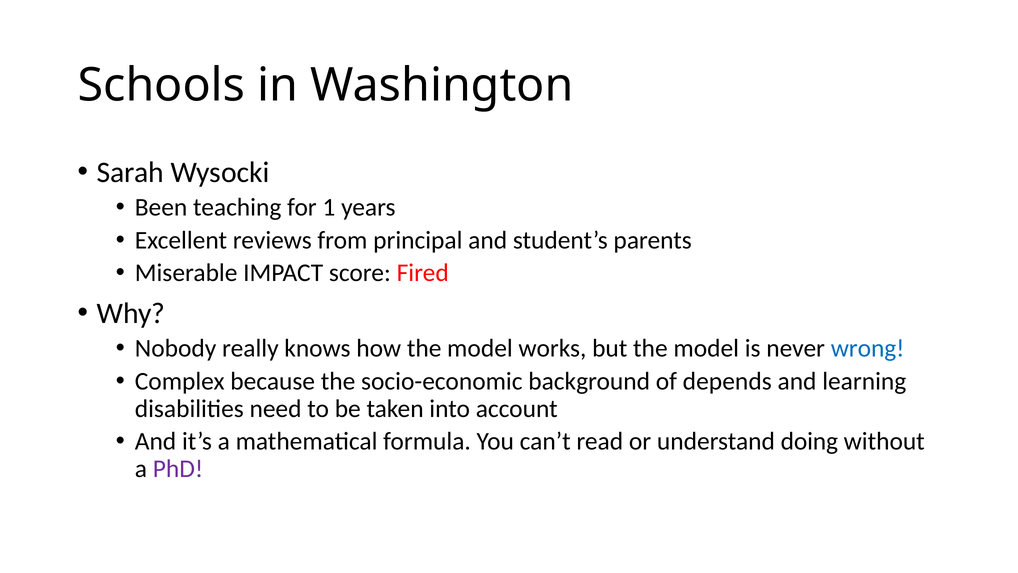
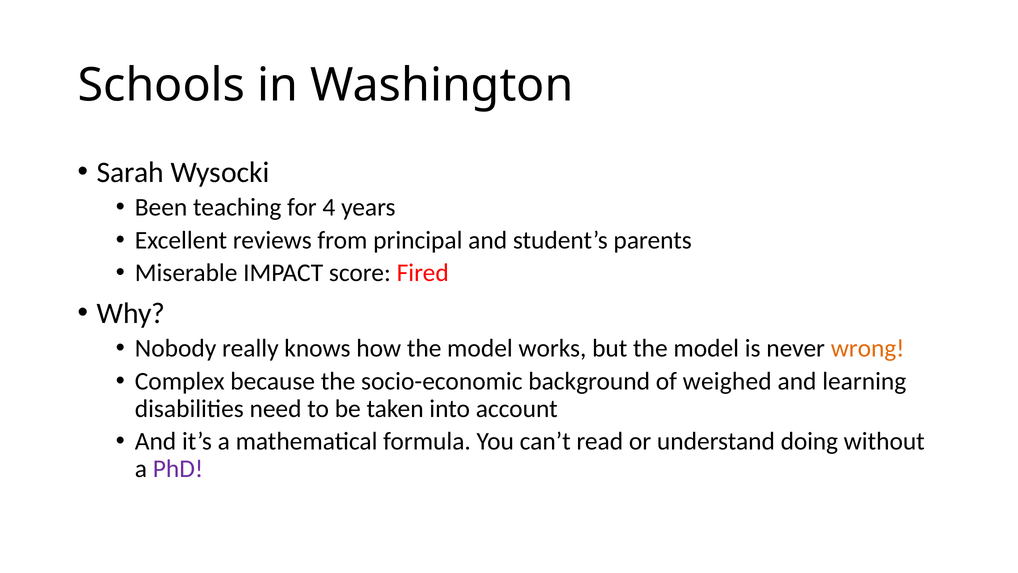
1: 1 -> 4
wrong colour: blue -> orange
depends: depends -> weighed
